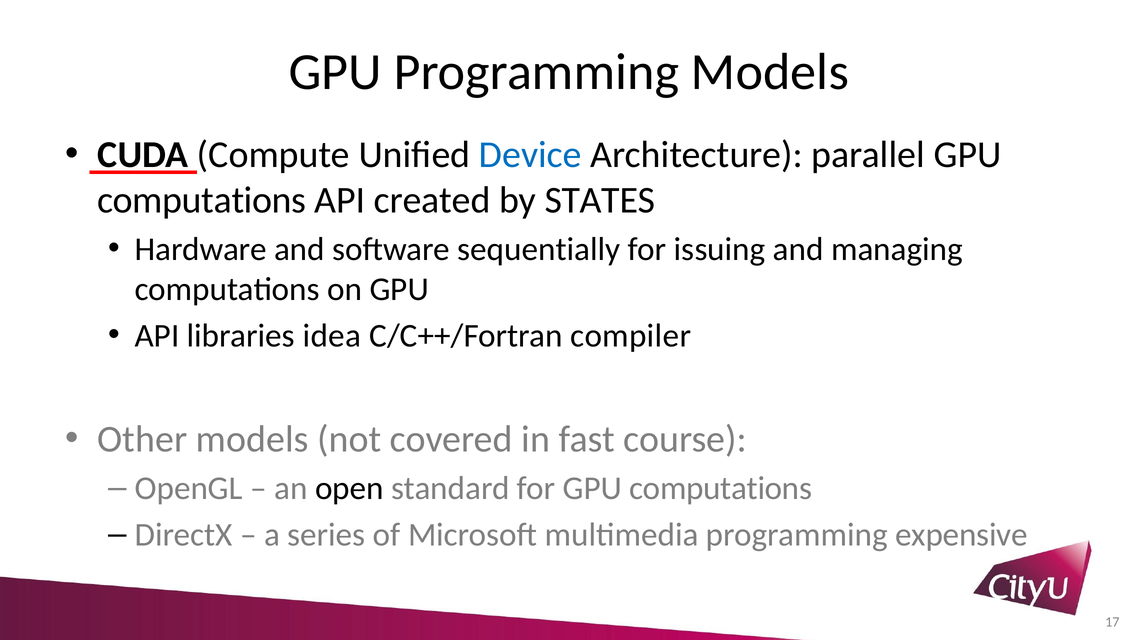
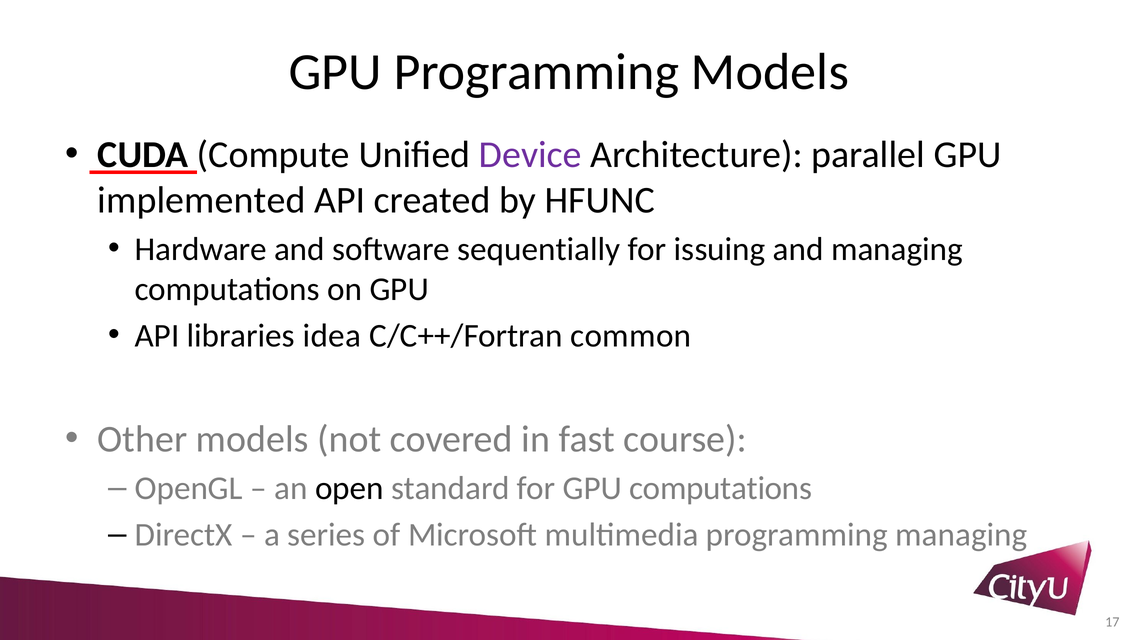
Device colour: blue -> purple
computations at (202, 200): computations -> implemented
STATES: STATES -> HFUNC
compiler: compiler -> common
programming expensive: expensive -> managing
